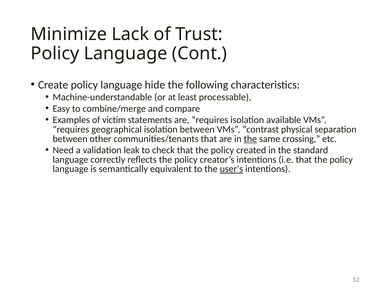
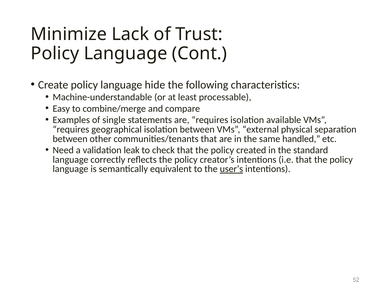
victim: victim -> single
contrast: contrast -> external
the at (250, 139) underline: present -> none
crossing: crossing -> handled
